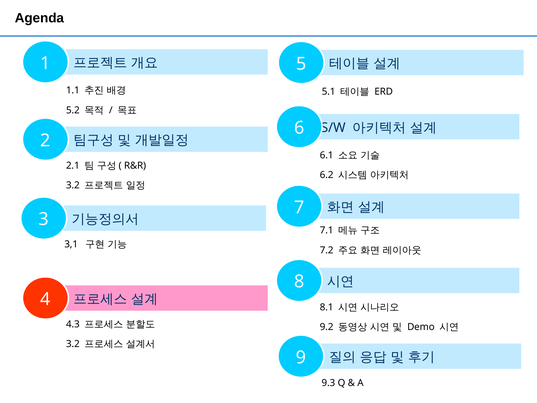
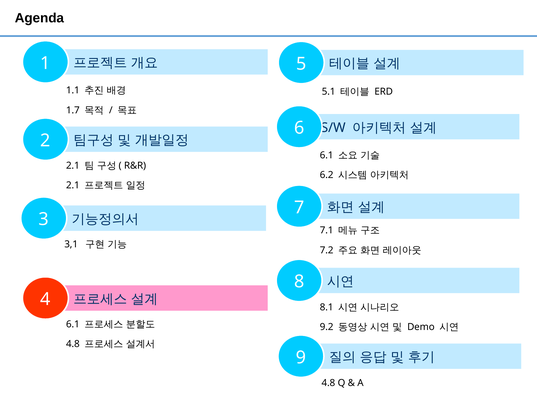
5.2: 5.2 -> 1.7
3.2 at (73, 185): 3.2 -> 2.1
4.3 at (73, 324): 4.3 -> 6.1
3.2 at (73, 344): 3.2 -> 4.8
9.3 at (328, 383): 9.3 -> 4.8
